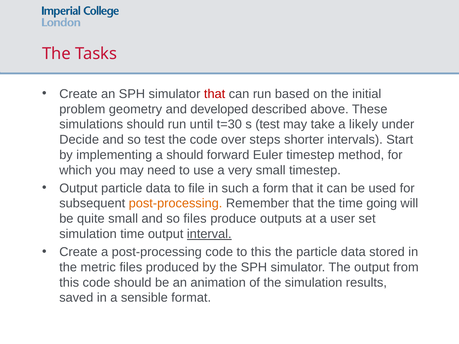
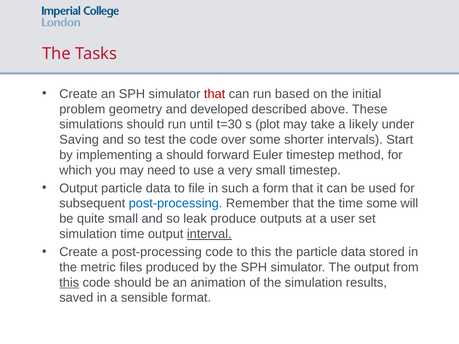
s test: test -> plot
Decide: Decide -> Saving
over steps: steps -> some
post-processing at (176, 204) colour: orange -> blue
time going: going -> some
so files: files -> leak
this at (69, 283) underline: none -> present
